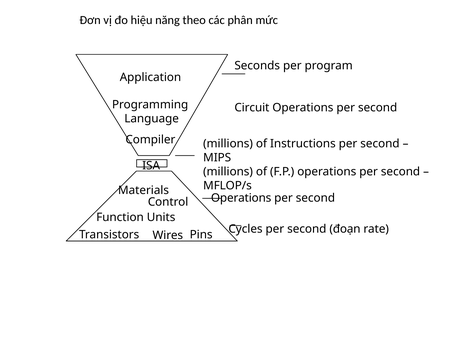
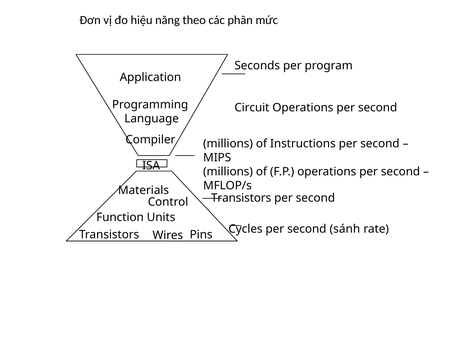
Operations at (241, 198): Operations -> Transistors
đoạn: đoạn -> sánh
